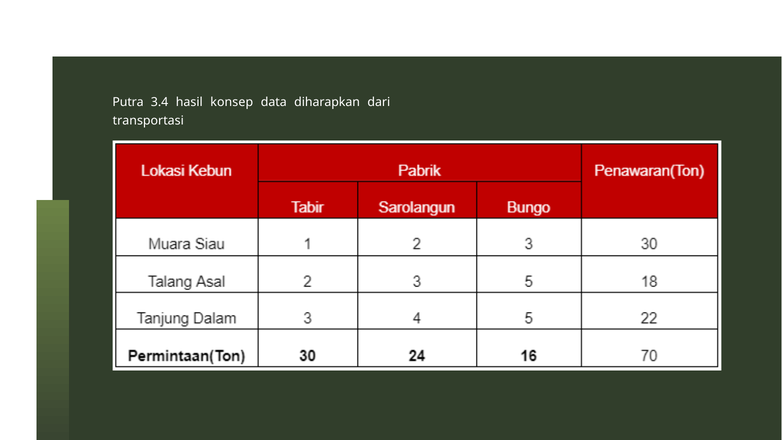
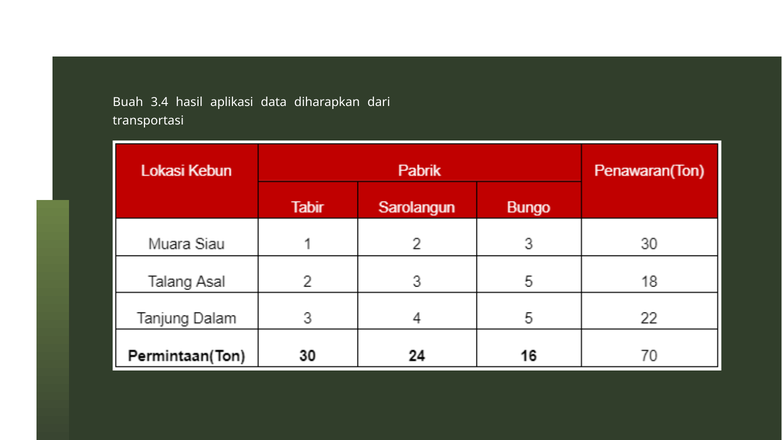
Putra: Putra -> Buah
konsep: konsep -> aplikasi
